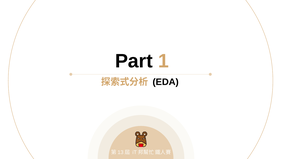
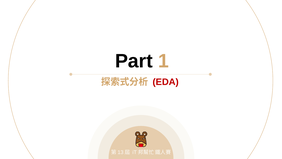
EDA colour: black -> red
